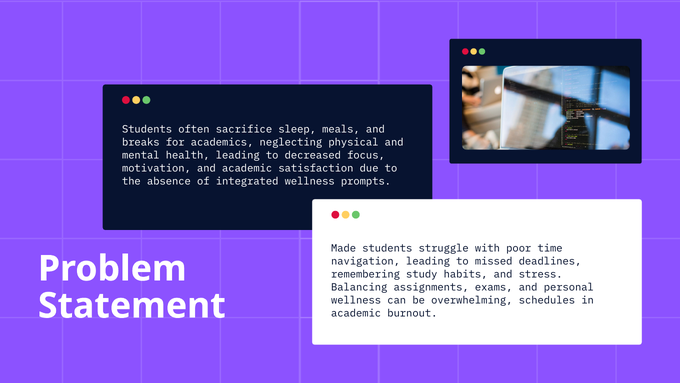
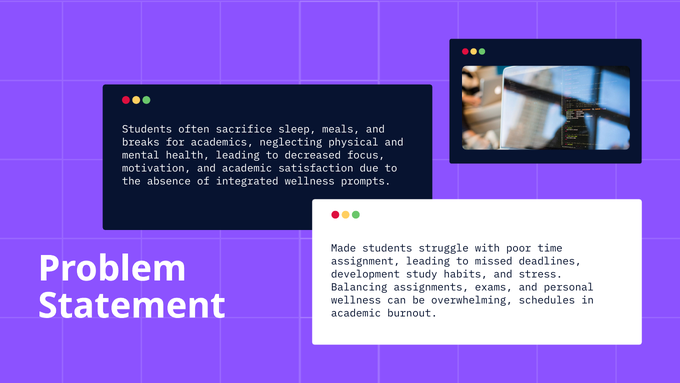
navigation: navigation -> assignment
remembering: remembering -> development
